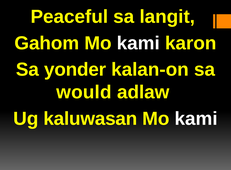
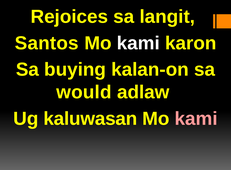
Peaceful: Peaceful -> Rejoices
Gahom: Gahom -> Santos
yonder: yonder -> buying
kami at (196, 119) colour: white -> pink
